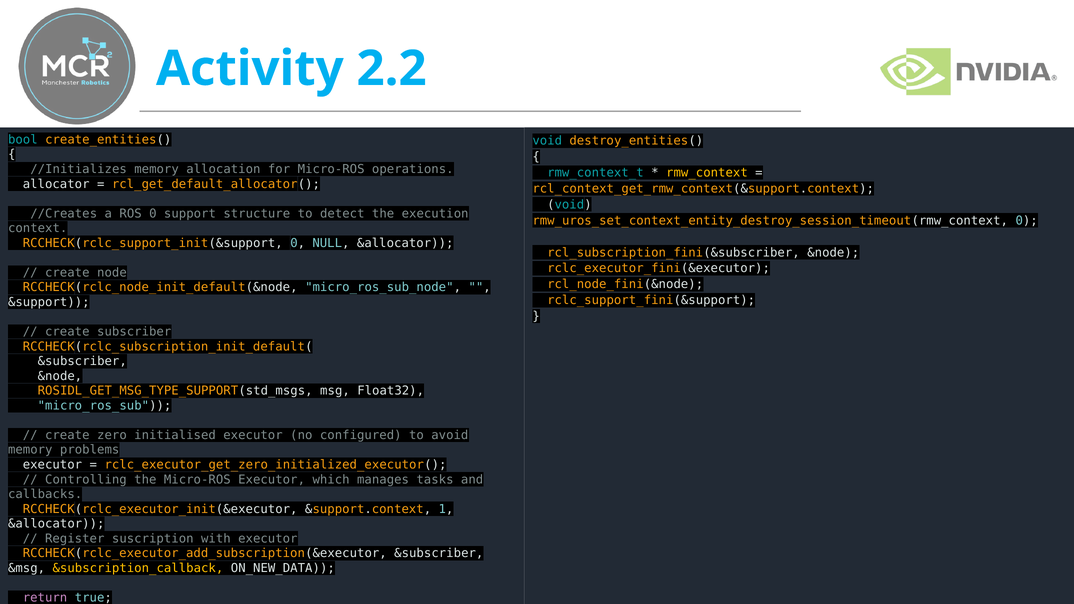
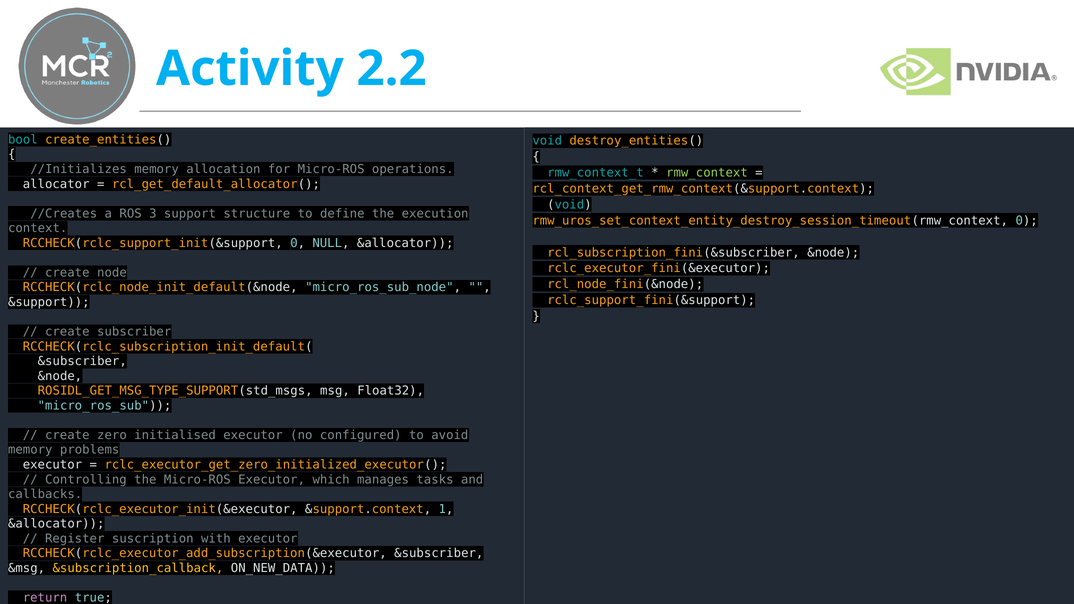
rmw_context colour: yellow -> light green
ROS 0: 0 -> 3
detect: detect -> define
